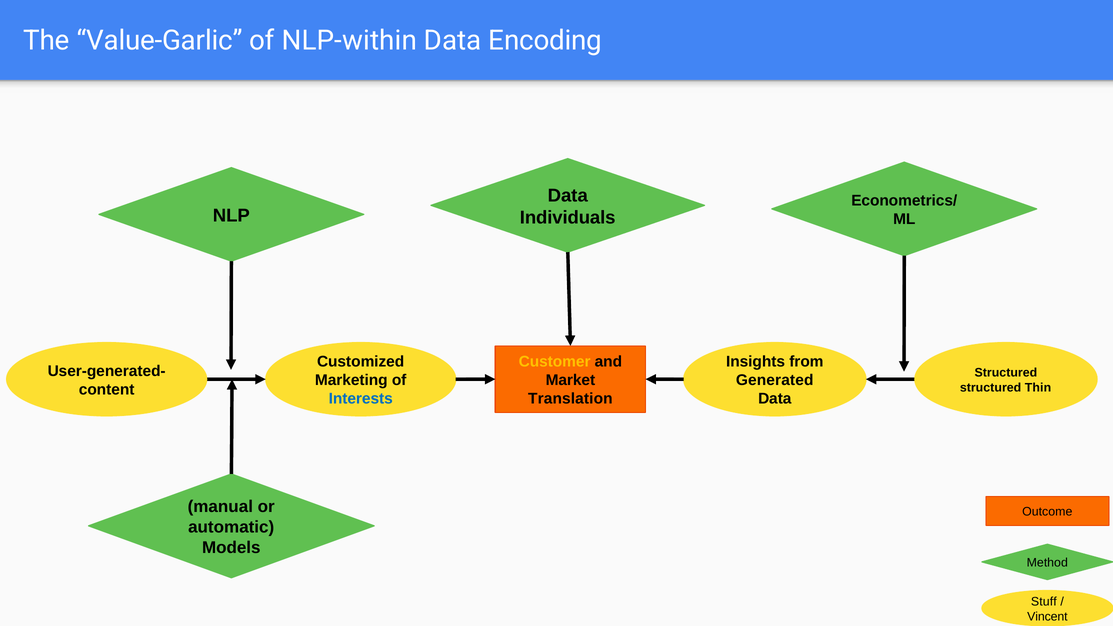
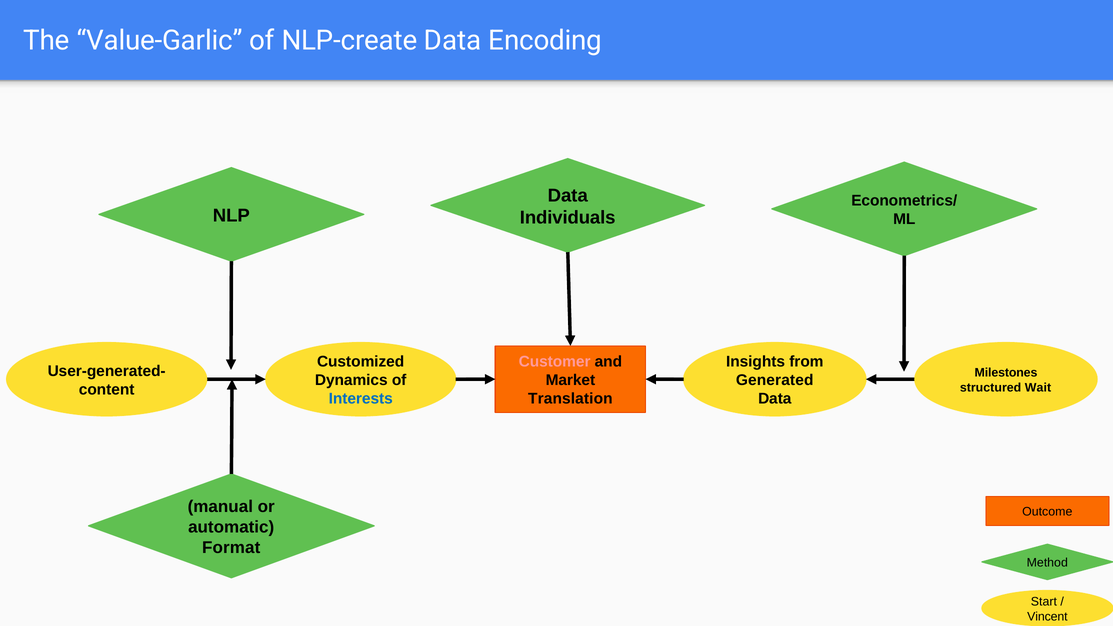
NLP-within: NLP-within -> NLP-create
Customer colour: yellow -> pink
Structured at (1006, 373): Structured -> Milestones
Marketing: Marketing -> Dynamics
Thin: Thin -> Wait
Models: Models -> Format
Stuff: Stuff -> Start
